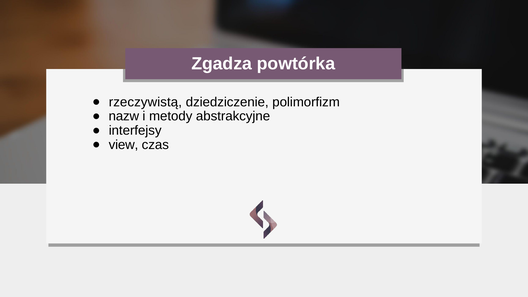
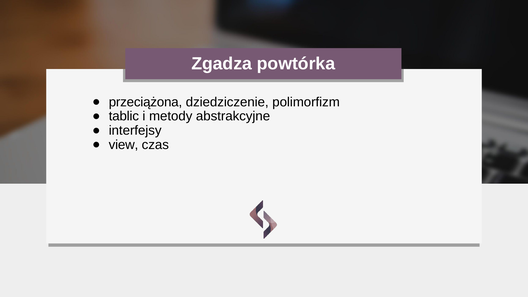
rzeczywistą: rzeczywistą -> przeciążona
nazw: nazw -> tablic
